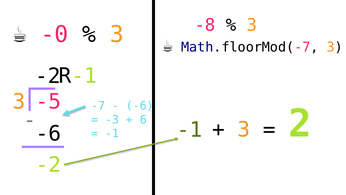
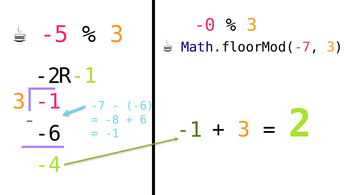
-0: -0 -> -5
-8: -8 -> -0
-5 at (48, 102): -5 -> -1
-3: -3 -> -8
-2 at (48, 164): -2 -> -4
